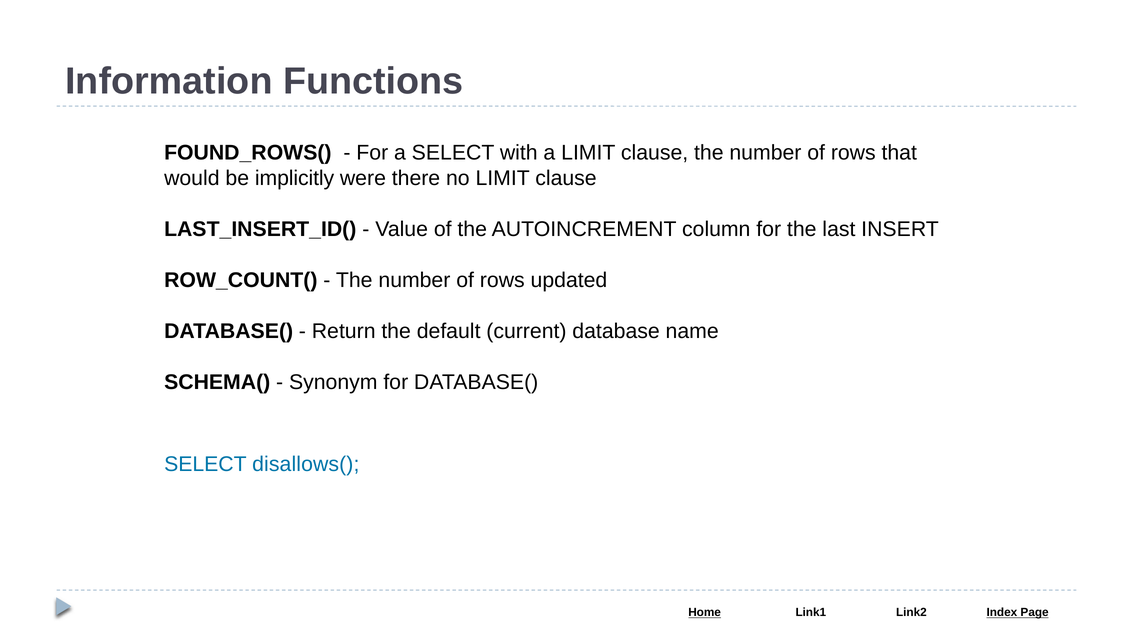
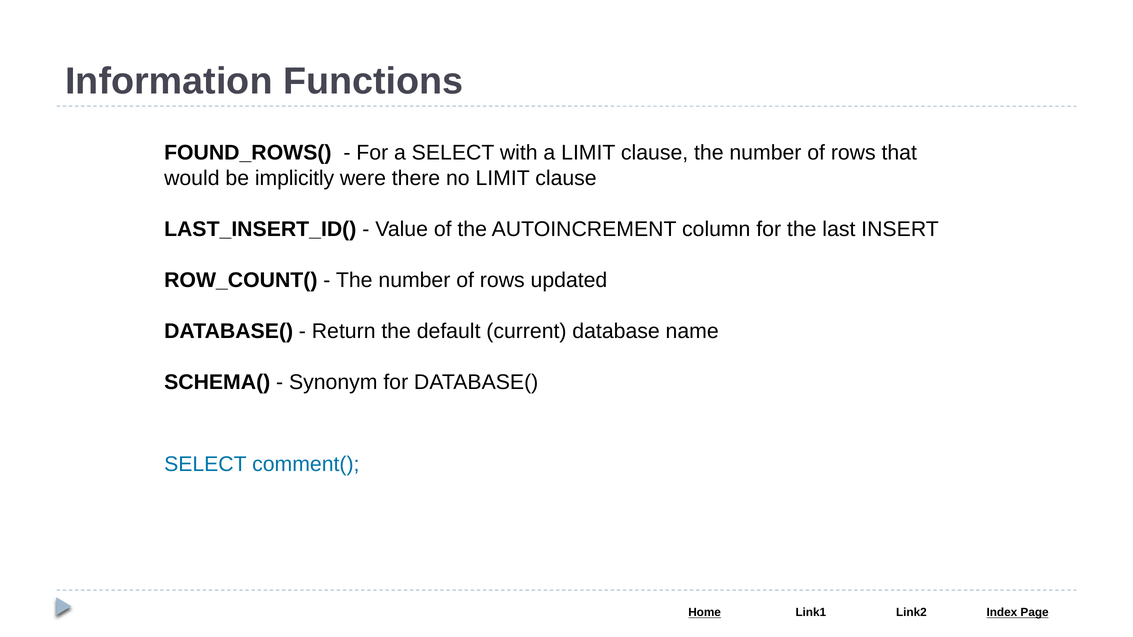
disallows(: disallows( -> comment(
